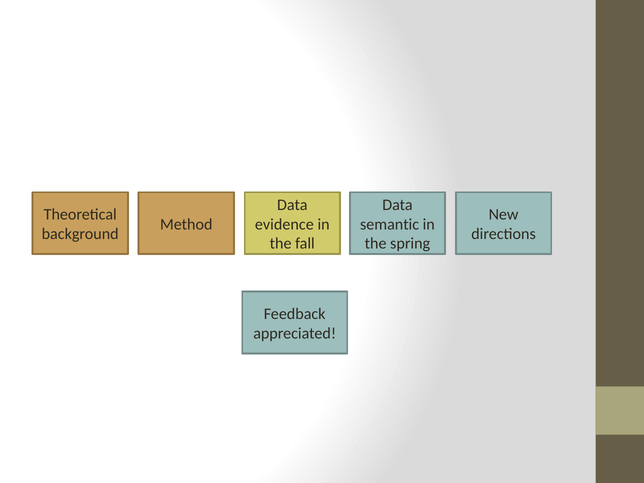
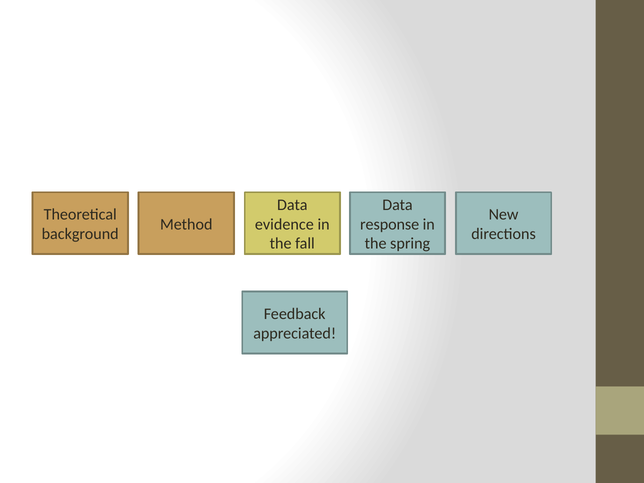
semantic: semantic -> response
